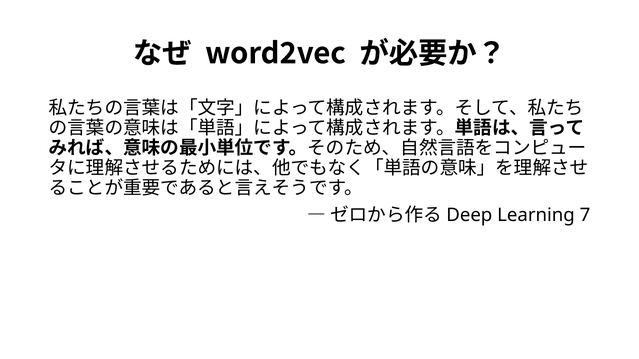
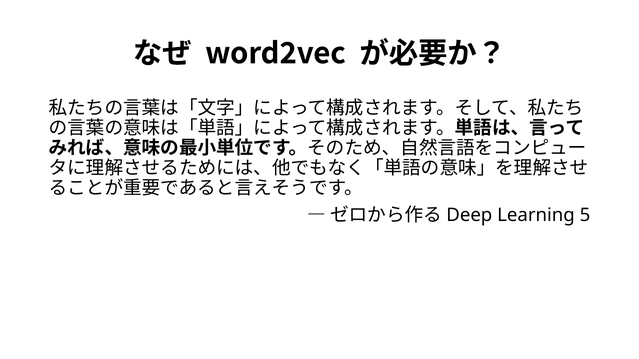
7: 7 -> 5
